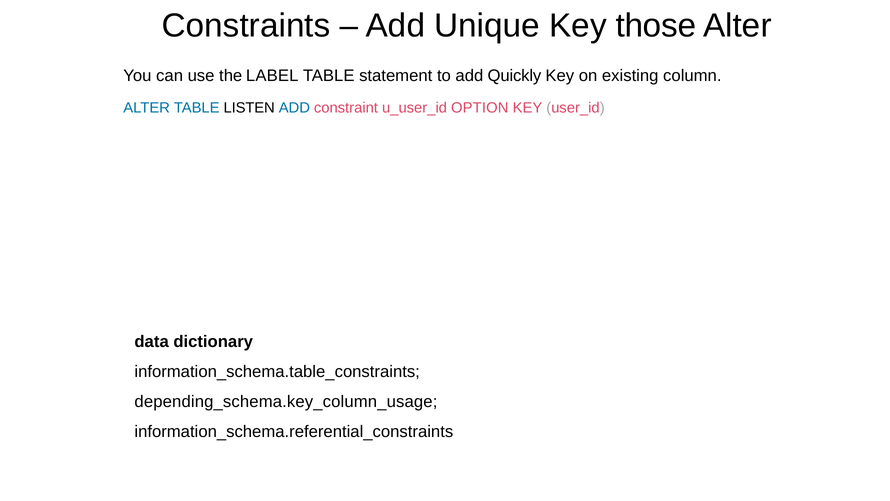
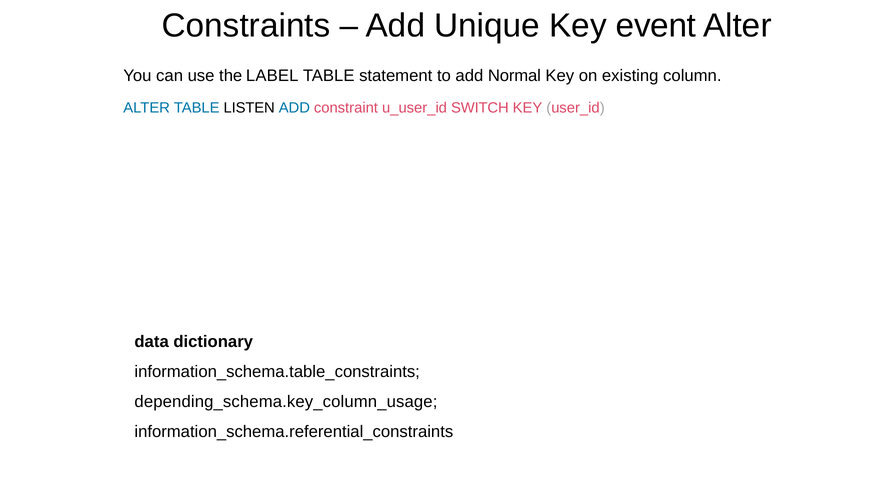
those: those -> event
Quickly: Quickly -> Normal
OPTION: OPTION -> SWITCH
